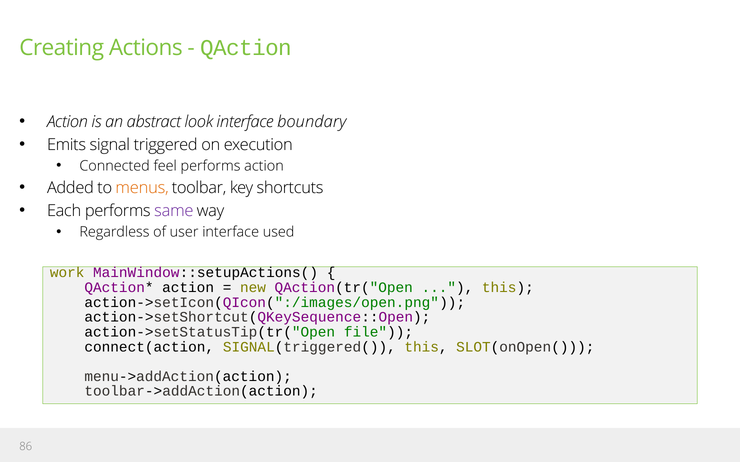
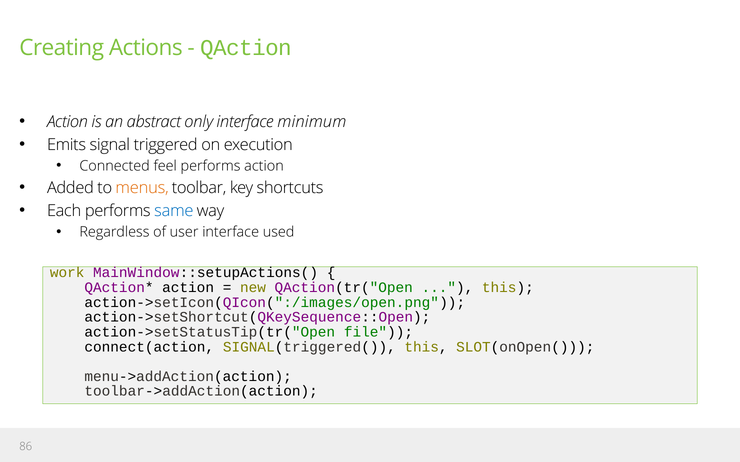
look: look -> only
boundary: boundary -> minimum
same colour: purple -> blue
